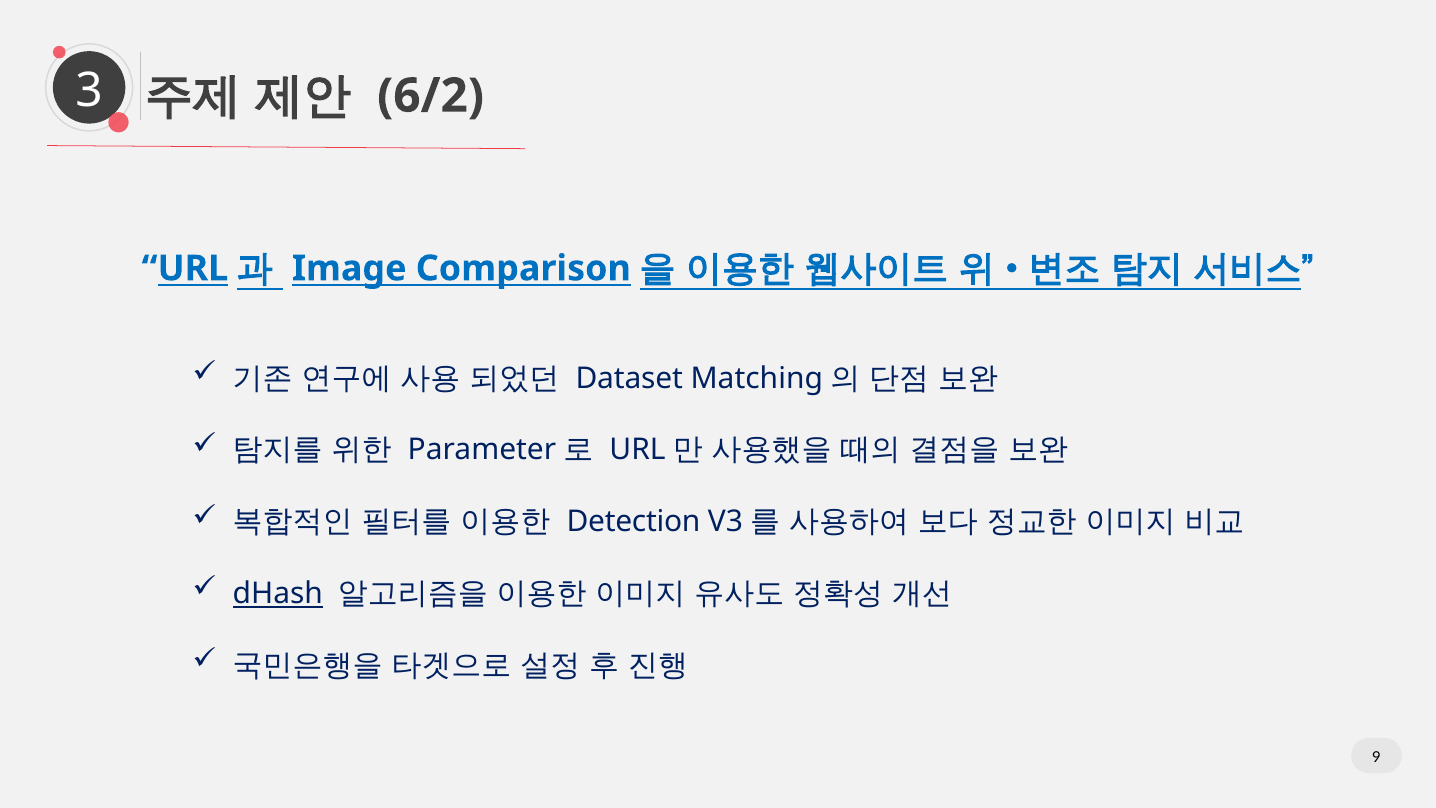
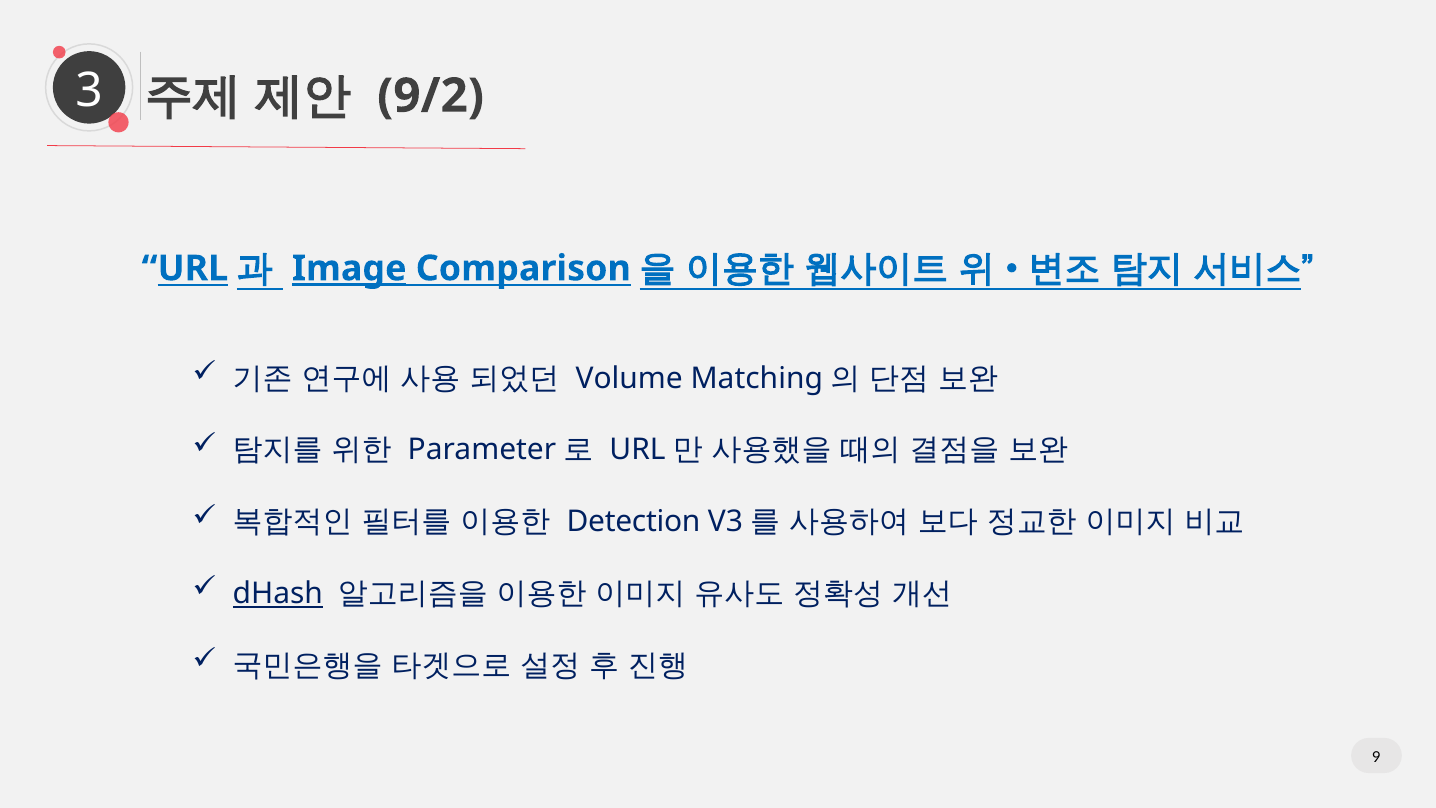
6/2: 6/2 -> 9/2
Image underline: none -> present
Dataset: Dataset -> Volume
